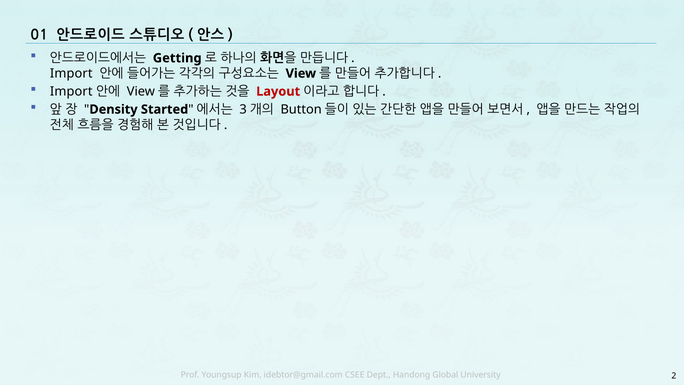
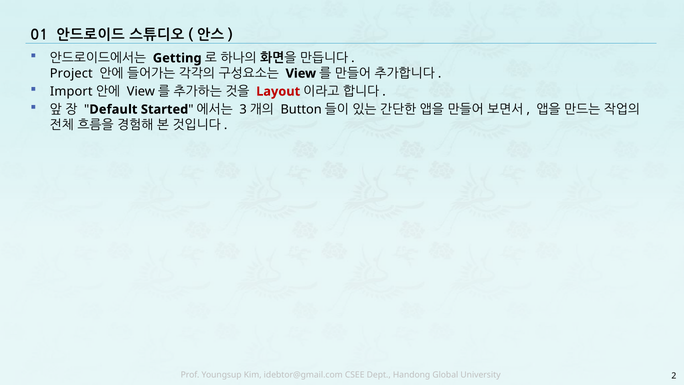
Import at (71, 73): Import -> Project
Density: Density -> Default
